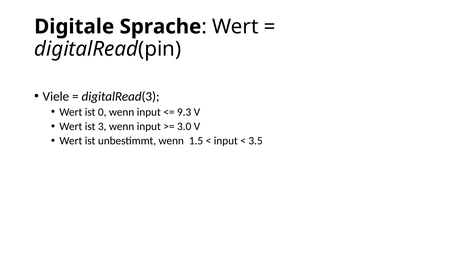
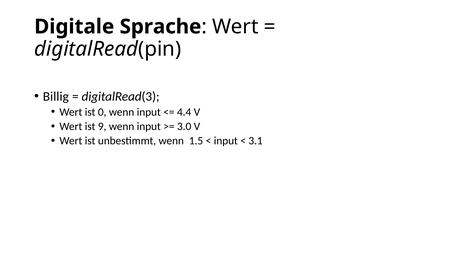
Viele: Viele -> Billig
9.3: 9.3 -> 4.4
3: 3 -> 9
3.5: 3.5 -> 3.1
